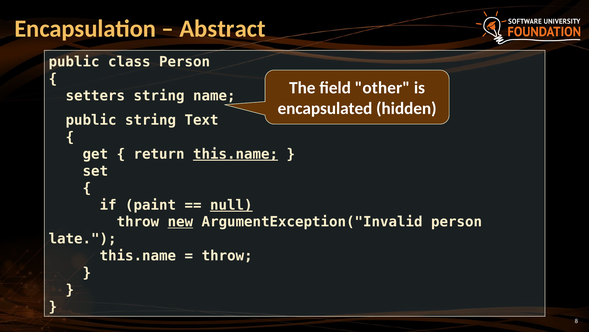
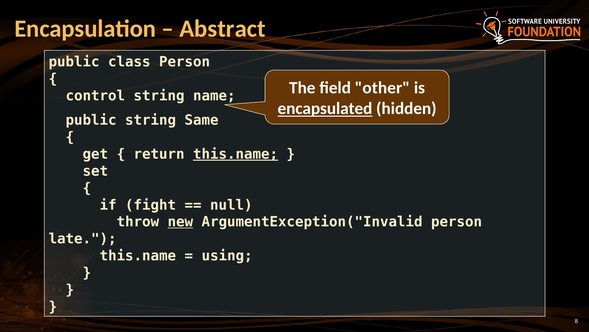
setters: setters -> control
encapsulated underline: none -> present
Text: Text -> Same
paint: paint -> fight
null underline: present -> none
throw at (227, 255): throw -> using
